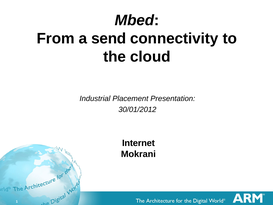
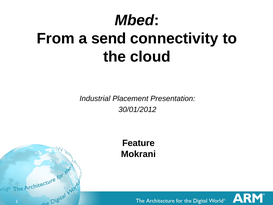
Internet: Internet -> Feature
